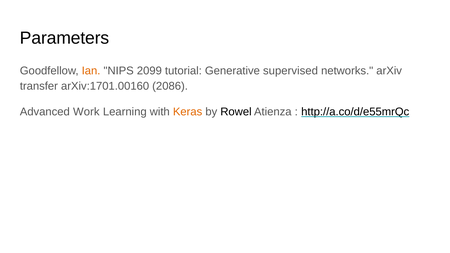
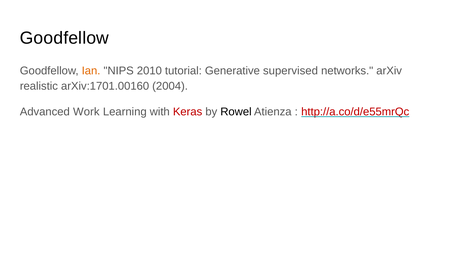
Parameters at (65, 38): Parameters -> Goodfellow
2099: 2099 -> 2010
transfer: transfer -> realistic
2086: 2086 -> 2004
Keras colour: orange -> red
http://a.co/d/e55mrQc colour: black -> red
